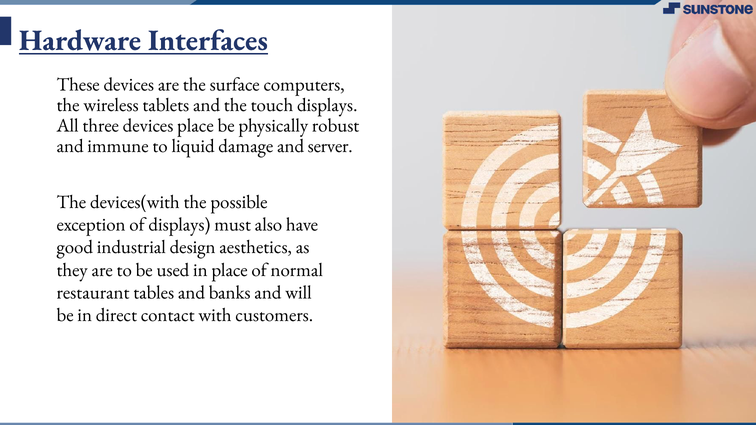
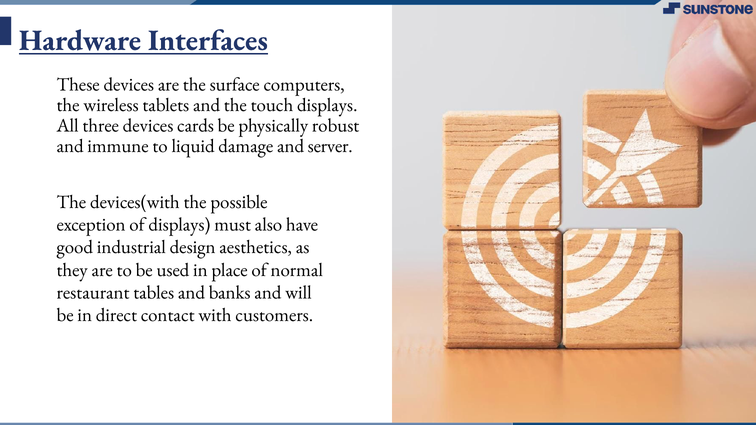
devices place: place -> cards
